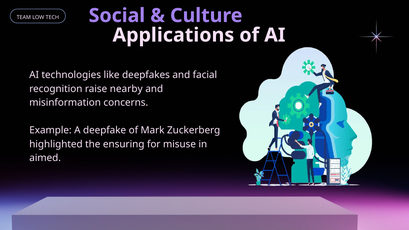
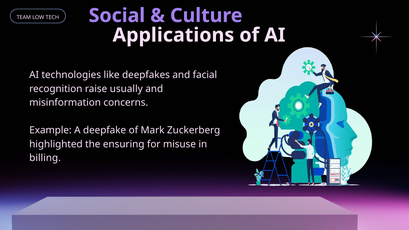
nearby: nearby -> usually
aimed: aimed -> billing
